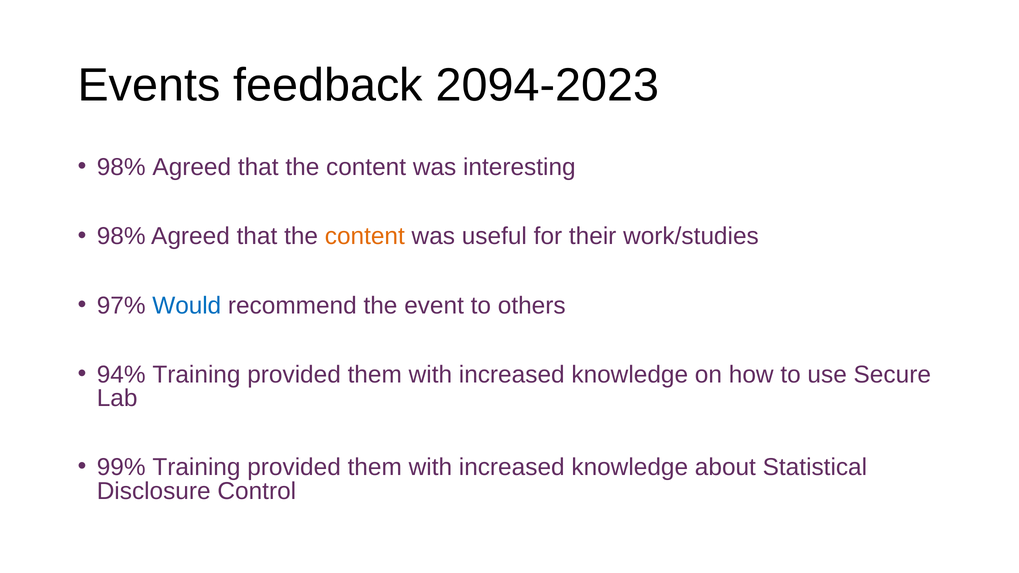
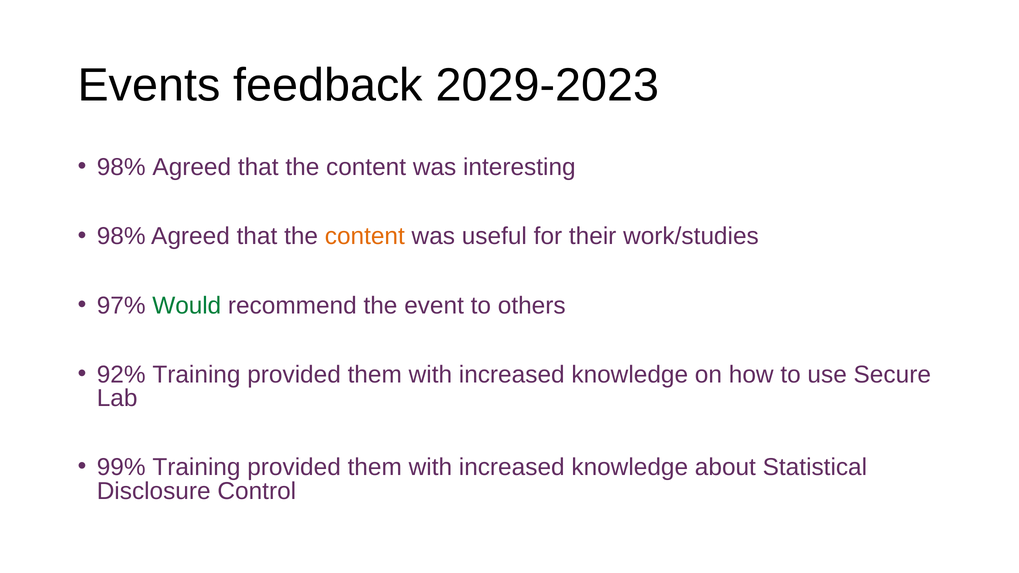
2094-2023: 2094-2023 -> 2029-2023
Would colour: blue -> green
94%: 94% -> 92%
